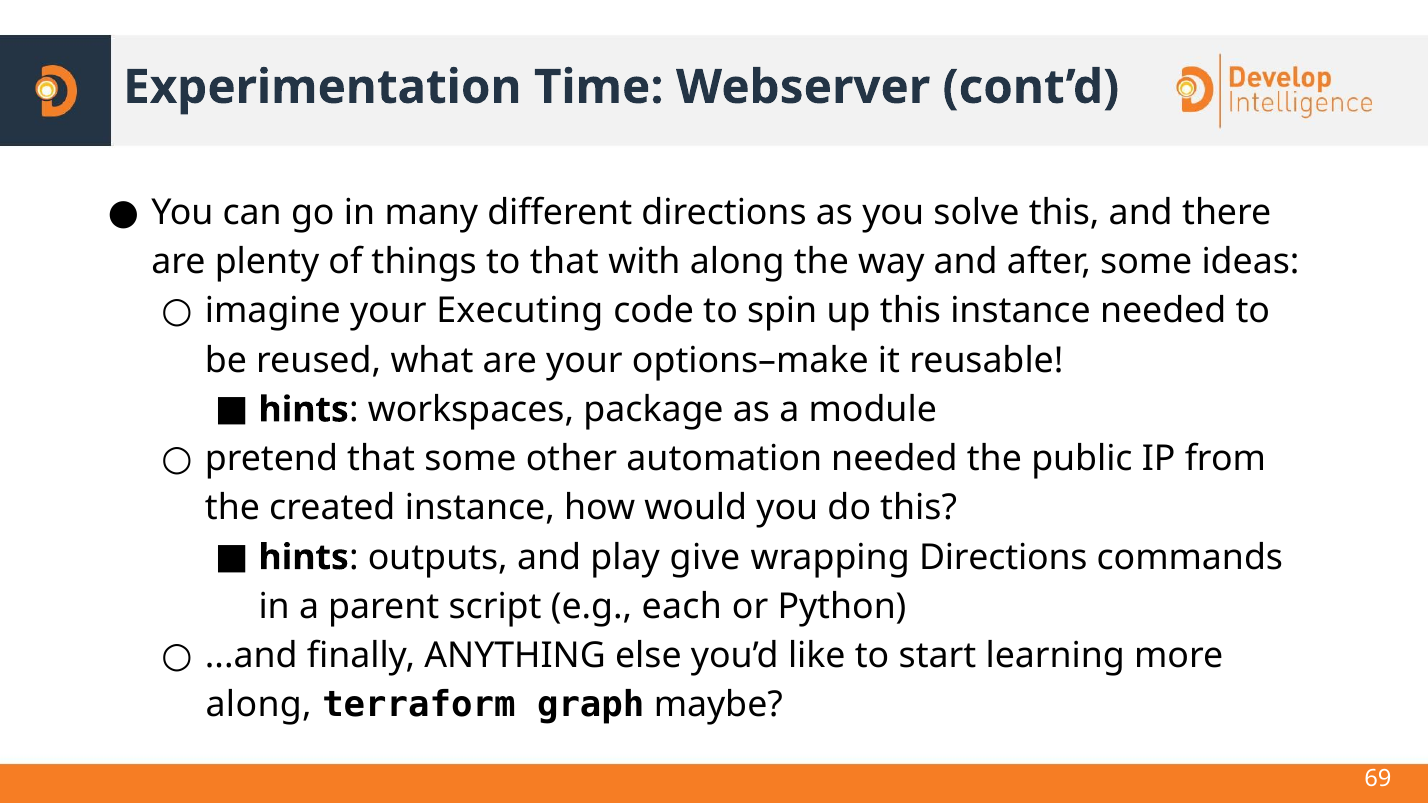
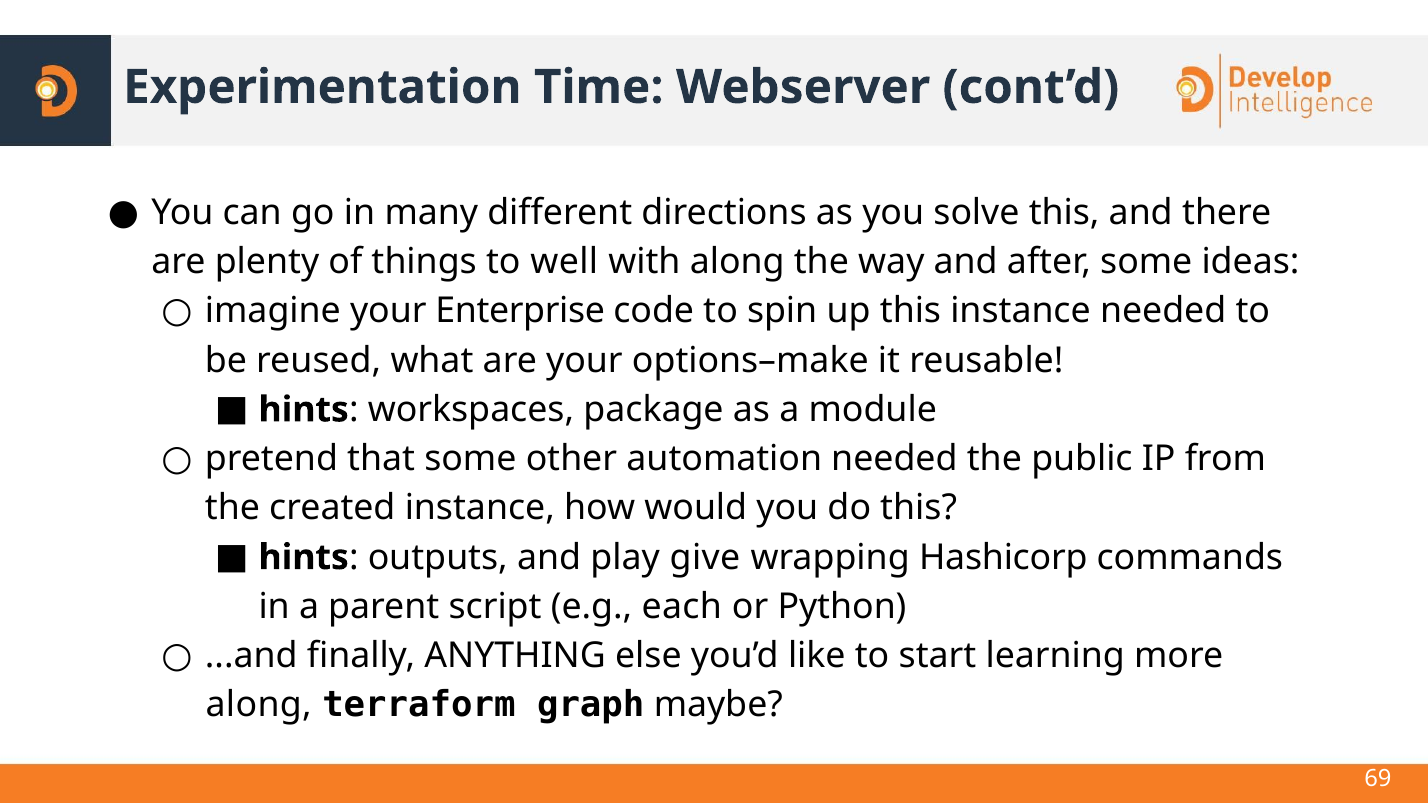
to that: that -> well
Executing: Executing -> Enterprise
wrapping Directions: Directions -> Hashicorp
